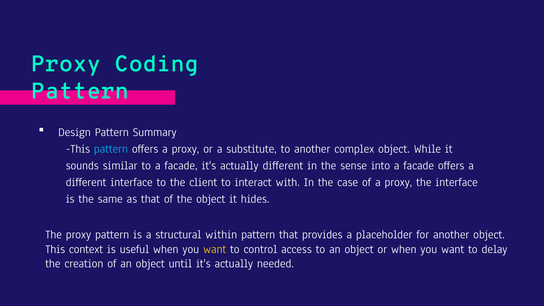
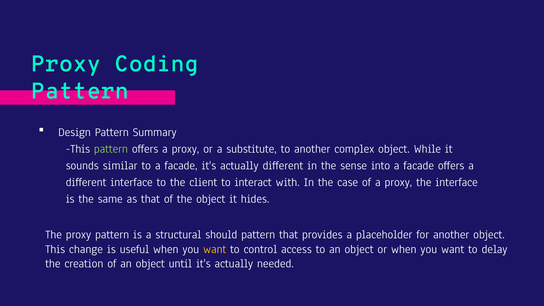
pattern at (111, 149) colour: light blue -> light green
within: within -> should
context: context -> change
